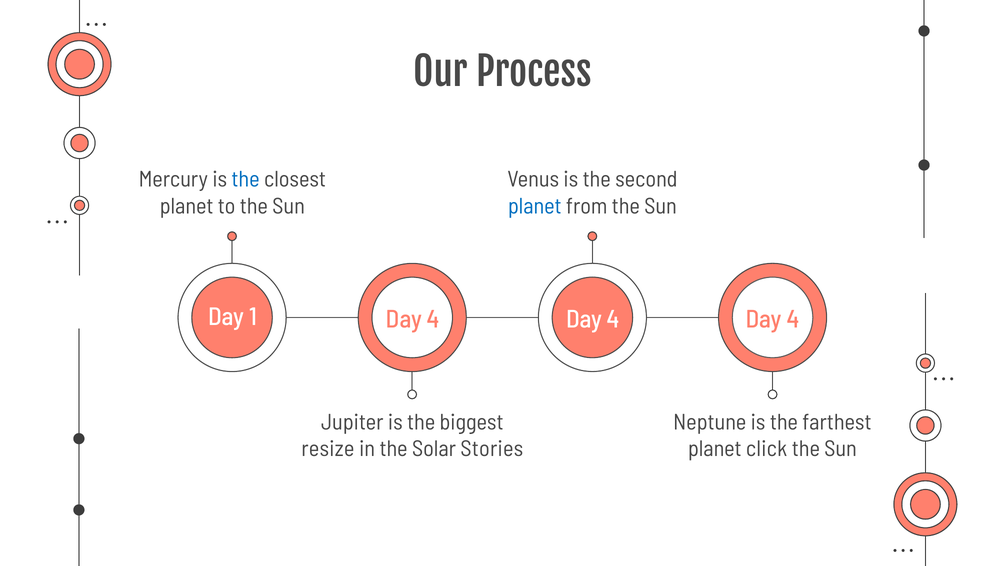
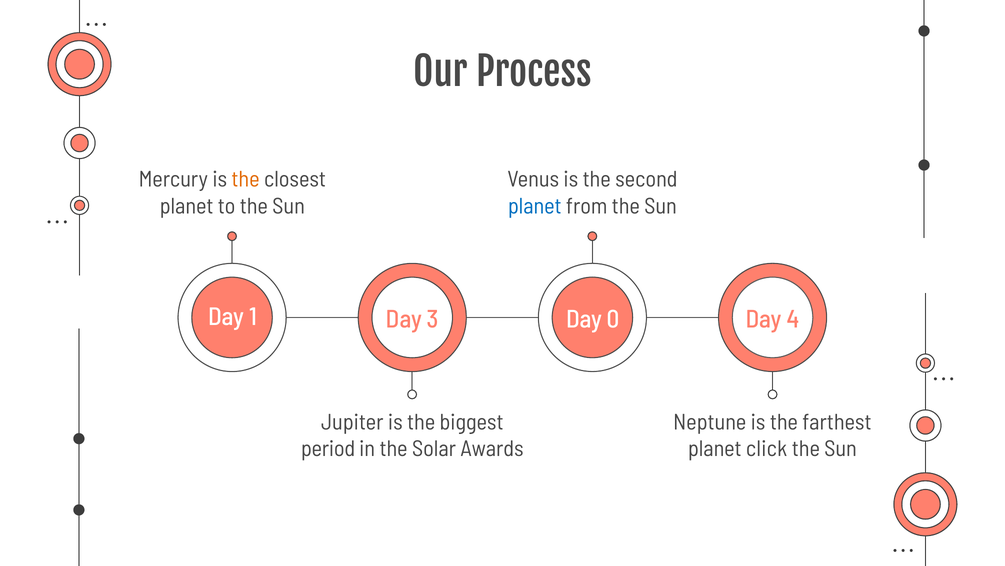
the at (246, 179) colour: blue -> orange
1 Day 4: 4 -> 3
4 at (613, 319): 4 -> 0
resize: resize -> period
Stories: Stories -> Awards
